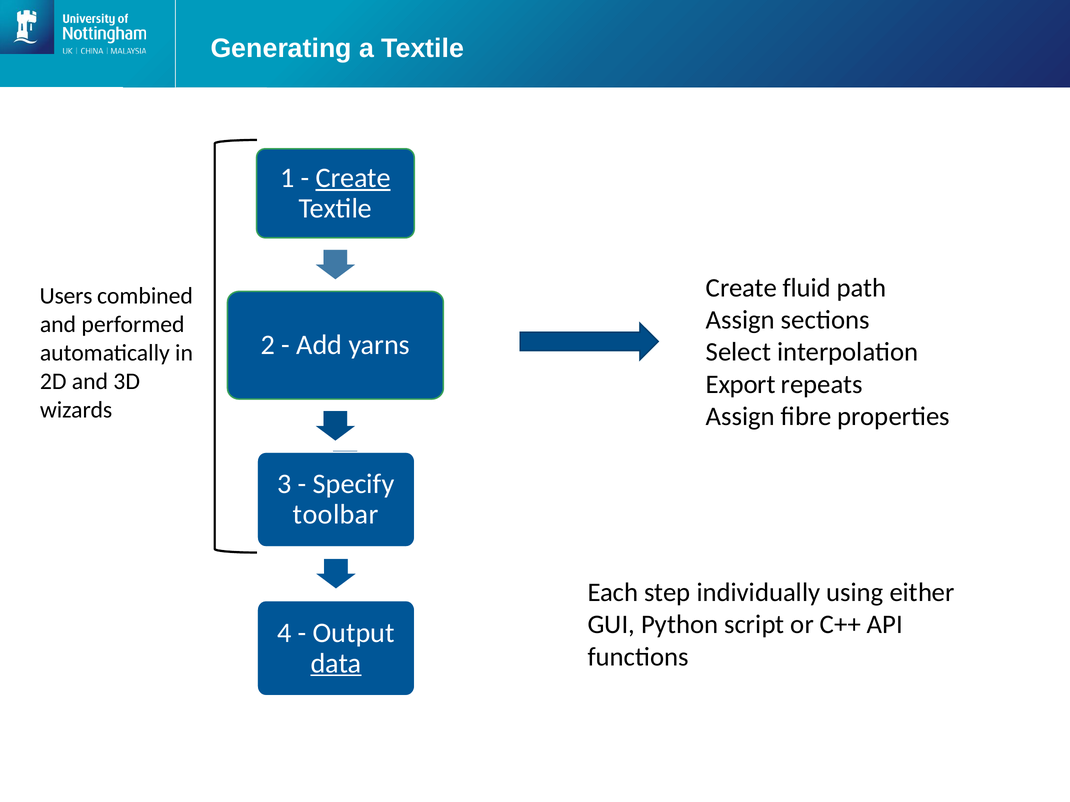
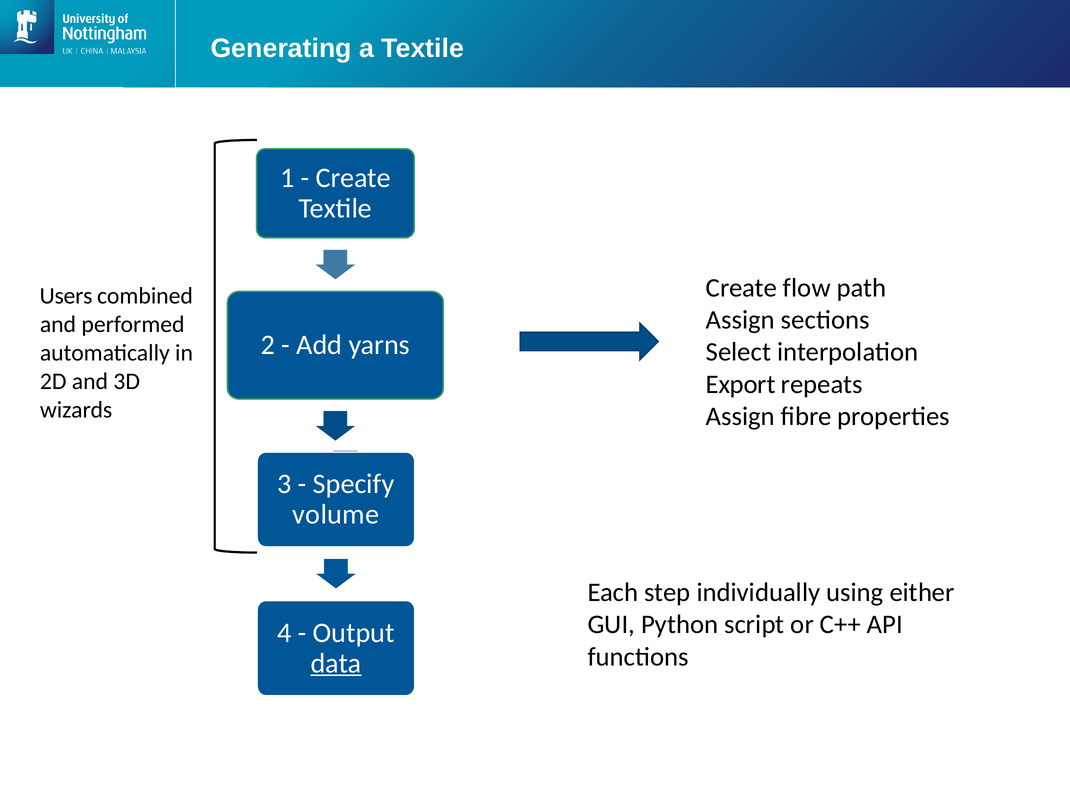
Create at (353, 178) underline: present -> none
fluid: fluid -> flow
toolbar: toolbar -> volume
